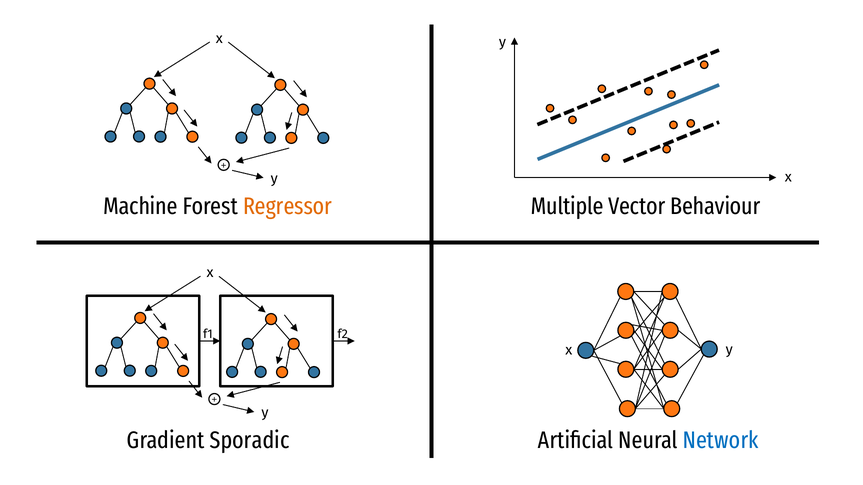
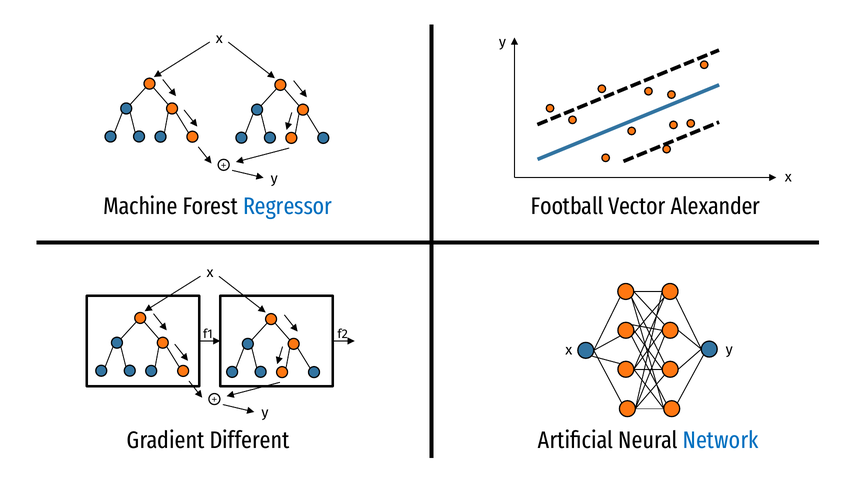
Regressor colour: orange -> blue
Multiple: Multiple -> Football
Behaviour: Behaviour -> Alexander
Sporadic: Sporadic -> Different
